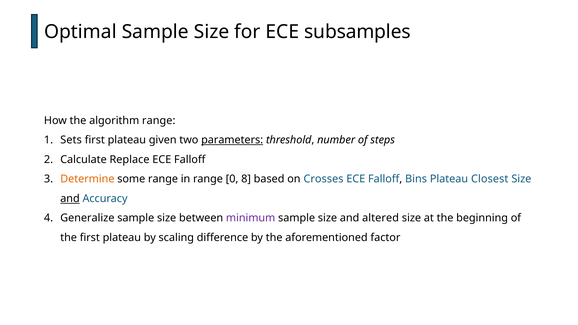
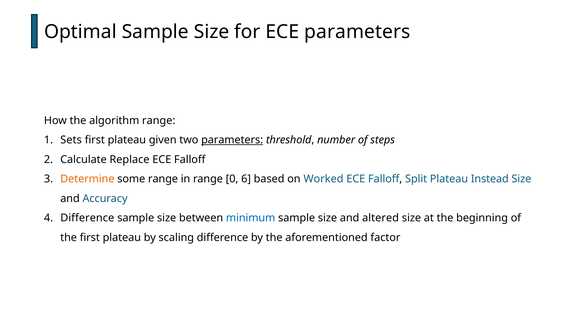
ECE subsamples: subsamples -> parameters
8: 8 -> 6
Crosses: Crosses -> Worked
Bins: Bins -> Split
Closest: Closest -> Instead
and at (70, 199) underline: present -> none
Generalize at (87, 218): Generalize -> Difference
minimum colour: purple -> blue
